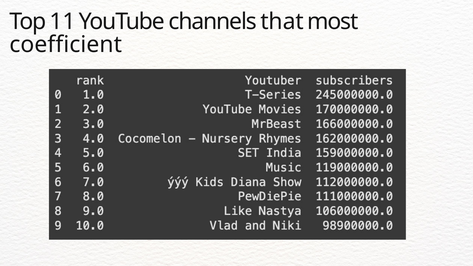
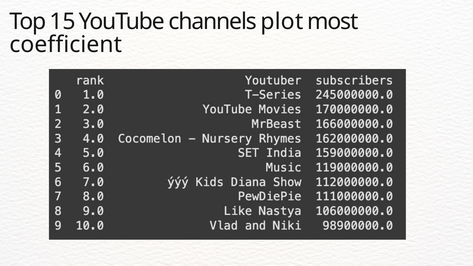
11: 11 -> 15
that: that -> plot
